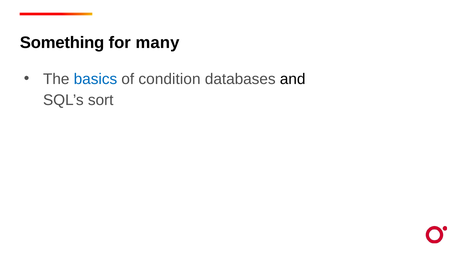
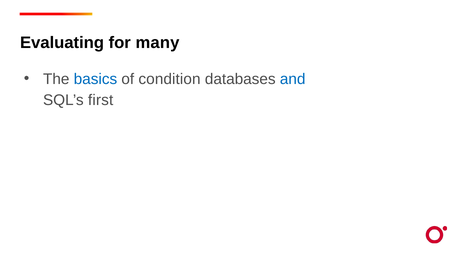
Something: Something -> Evaluating
and colour: black -> blue
sort: sort -> first
